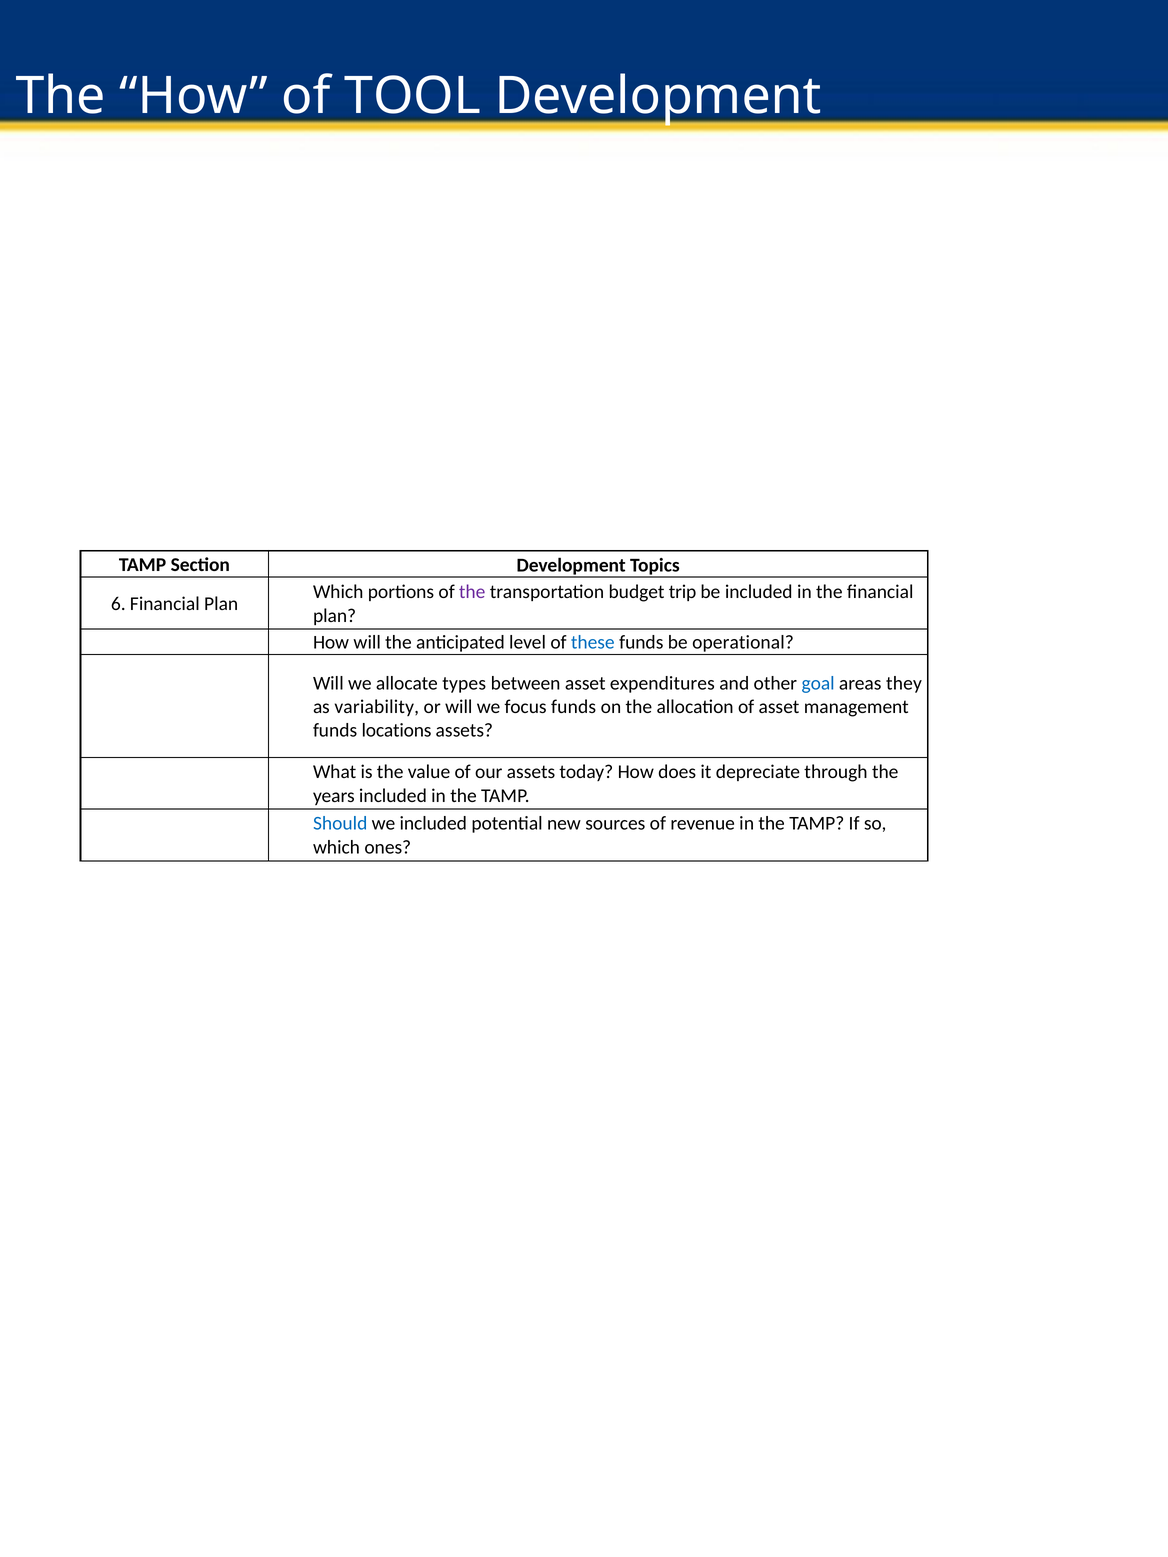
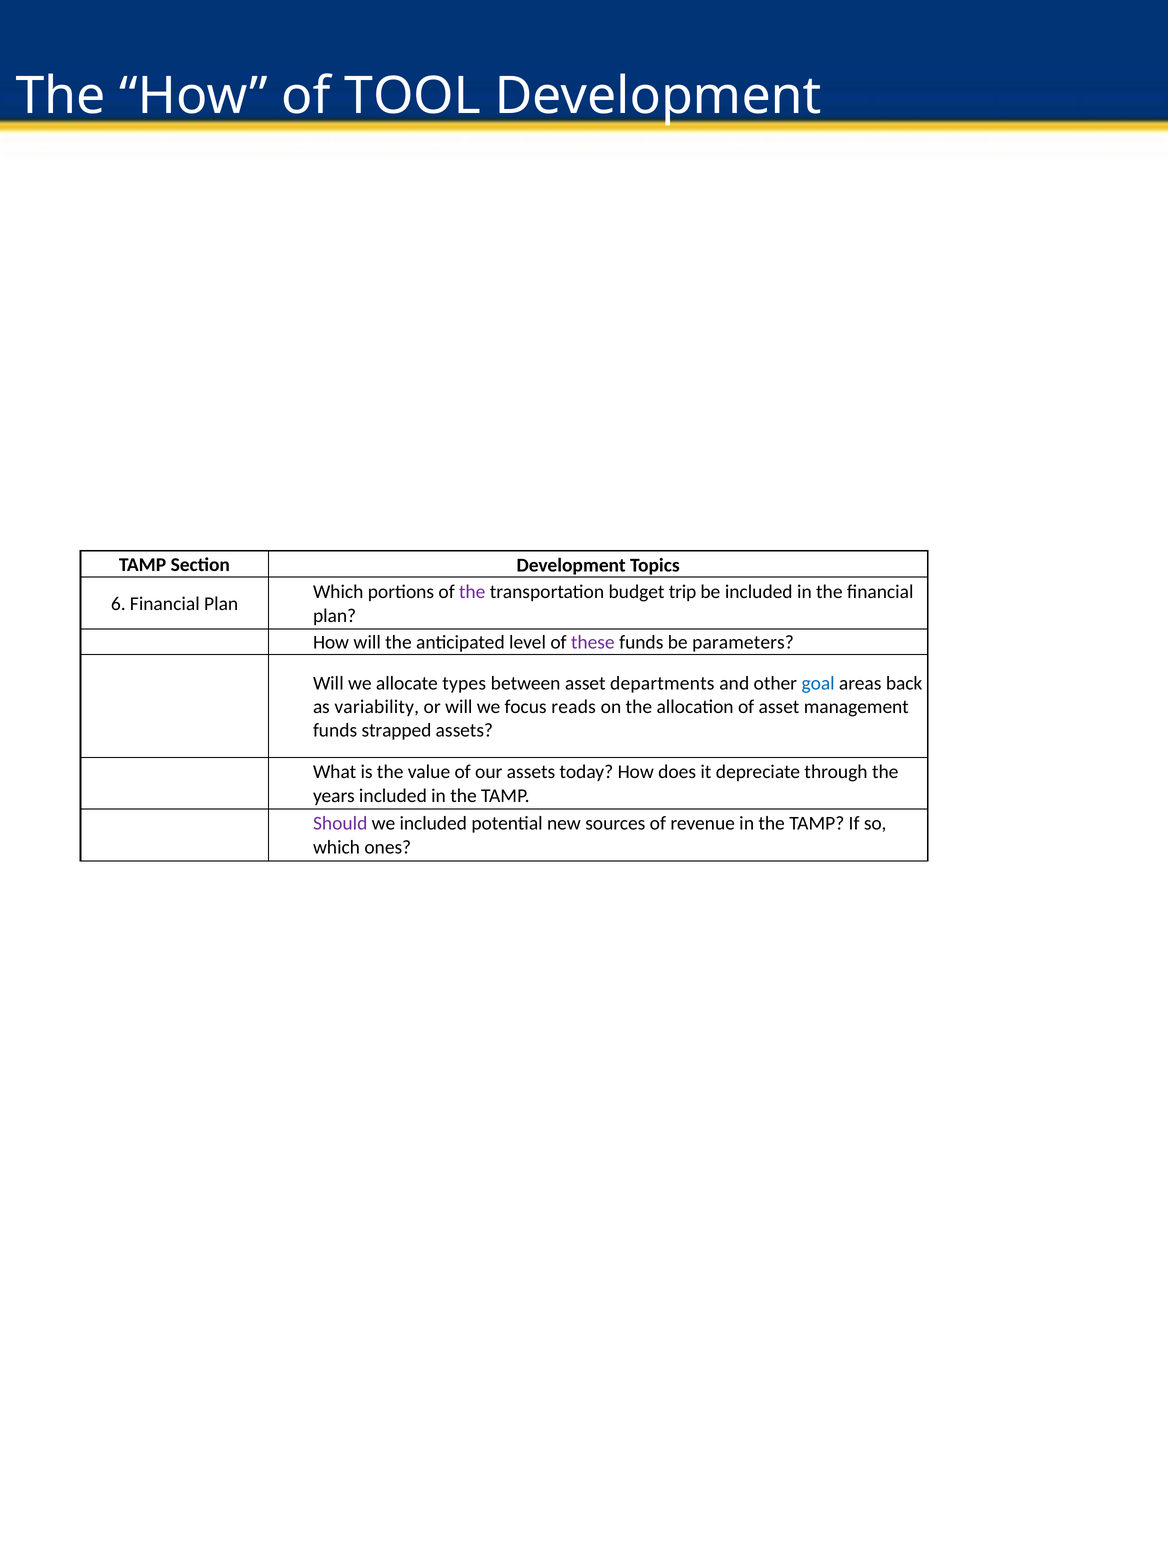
these colour: blue -> purple
operational: operational -> parameters
expenditures: expenditures -> departments
they: they -> back
focus funds: funds -> reads
locations: locations -> strapped
Should colour: blue -> purple
